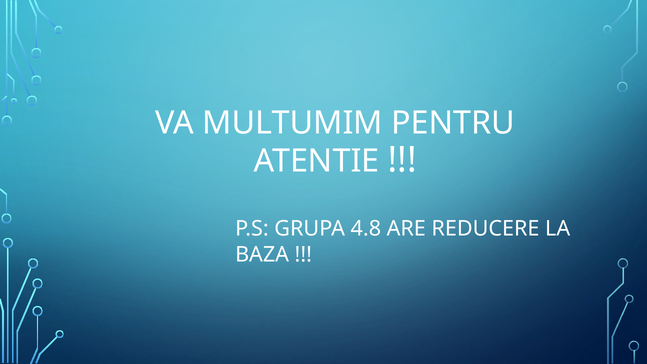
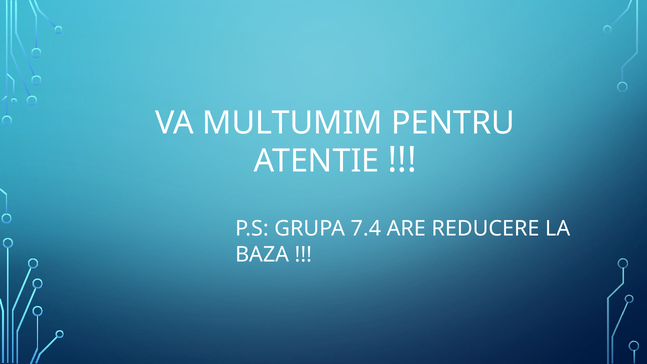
4.8: 4.8 -> 7.4
